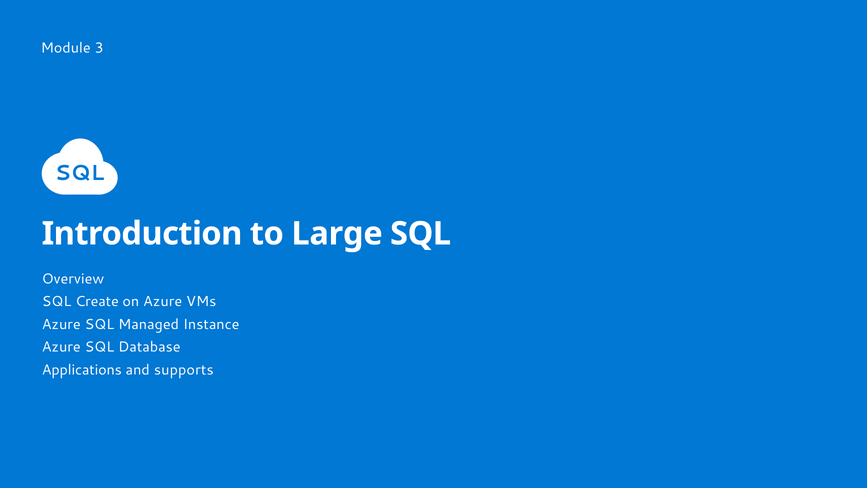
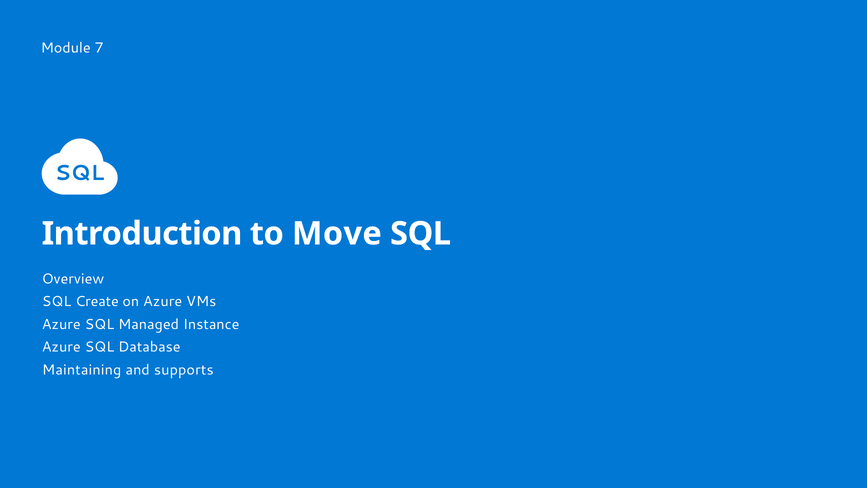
3: 3 -> 7
Large: Large -> Move
Applications: Applications -> Maintaining
